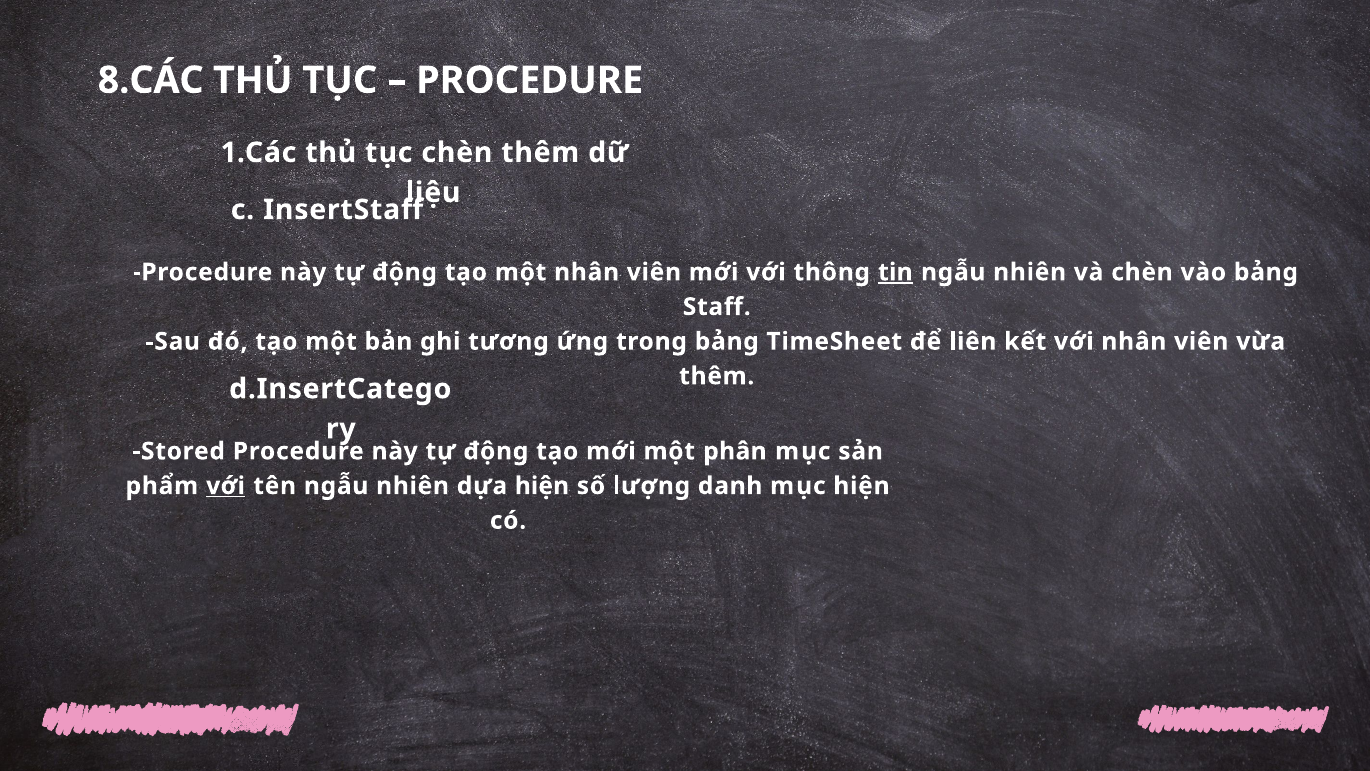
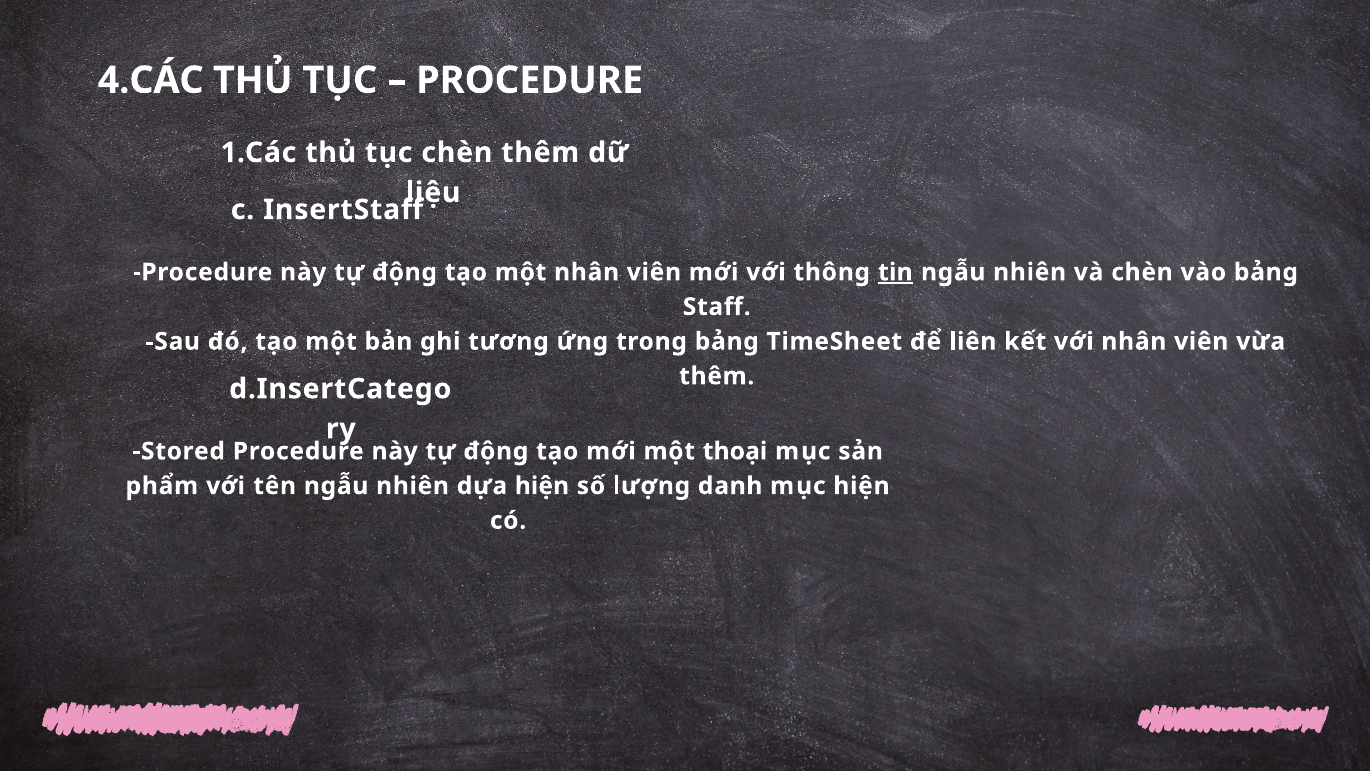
8.CÁC: 8.CÁC -> 4.CÁC
phân: phân -> thoại
với at (226, 486) underline: present -> none
